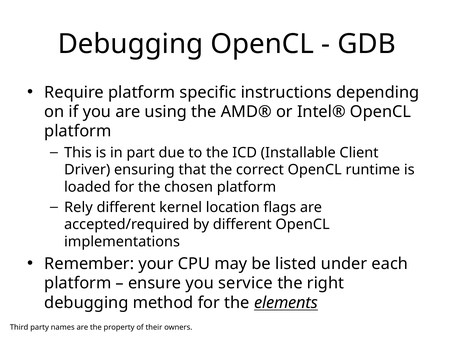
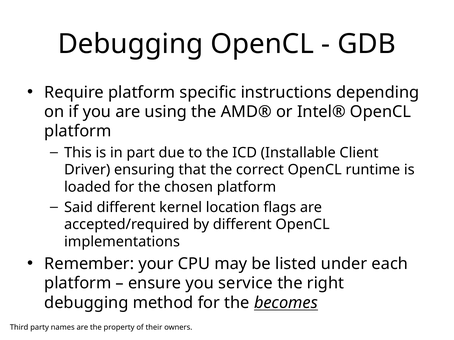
Rely: Rely -> Said
elements: elements -> becomes
